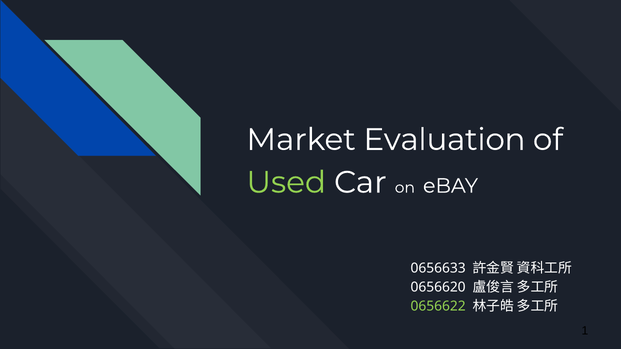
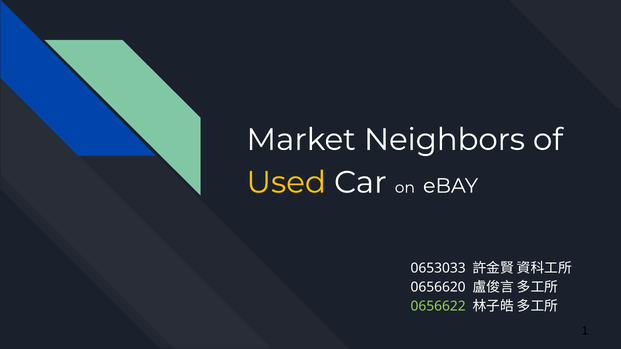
Evaluation: Evaluation -> Neighbors
Used colour: light green -> yellow
0656633: 0656633 -> 0653033
